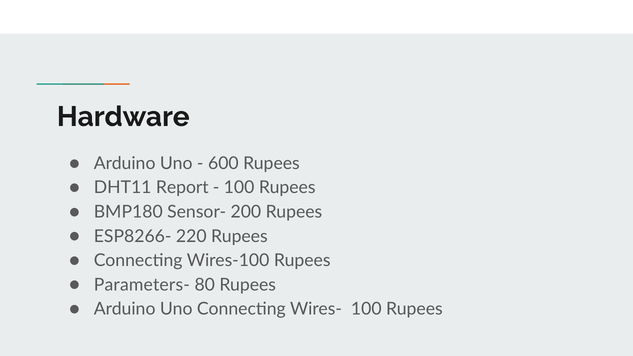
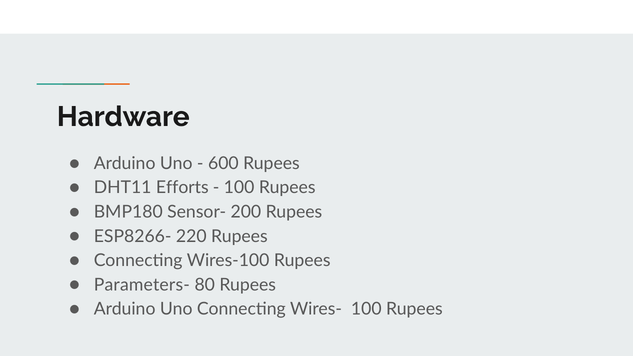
Report: Report -> Efforts
